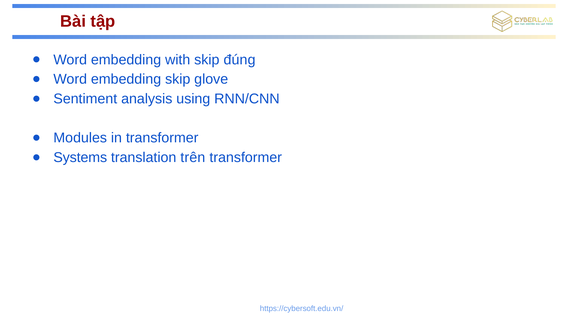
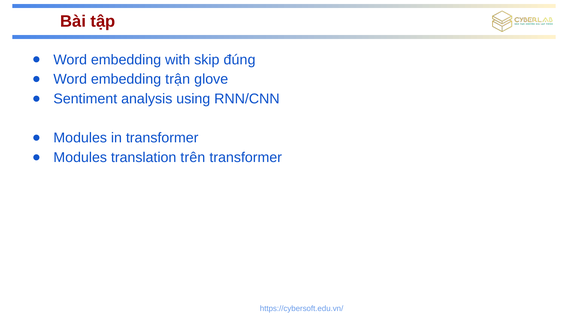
embedding skip: skip -> trận
Systems at (80, 158): Systems -> Modules
